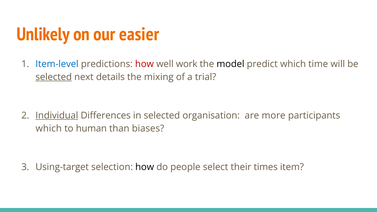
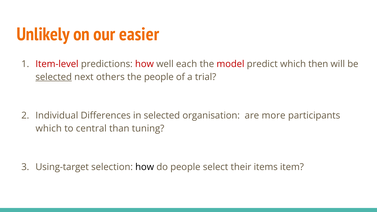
Item-level colour: blue -> red
work: work -> each
model colour: black -> red
time: time -> then
details: details -> others
the mixing: mixing -> people
Individual underline: present -> none
human: human -> central
biases: biases -> tuning
times: times -> items
